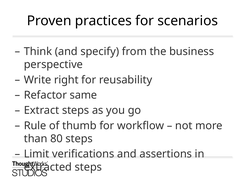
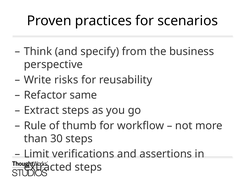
right: right -> risks
80: 80 -> 30
